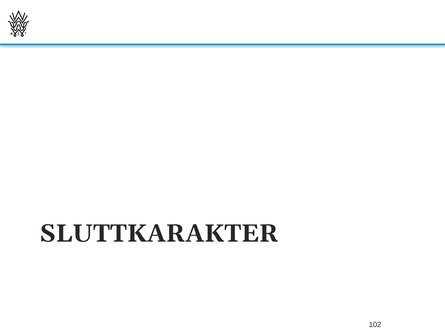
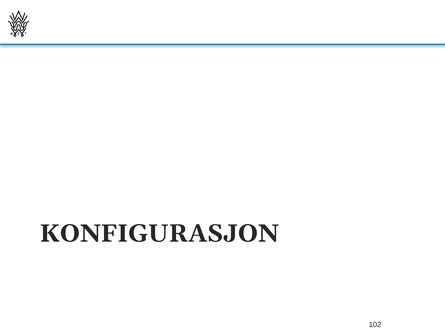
SLUTTKARAKTER: SLUTTKARAKTER -> KONFIGURASJON
